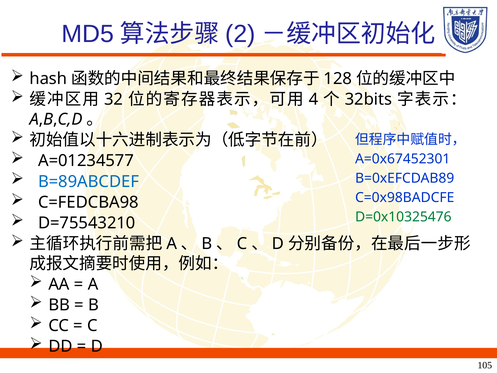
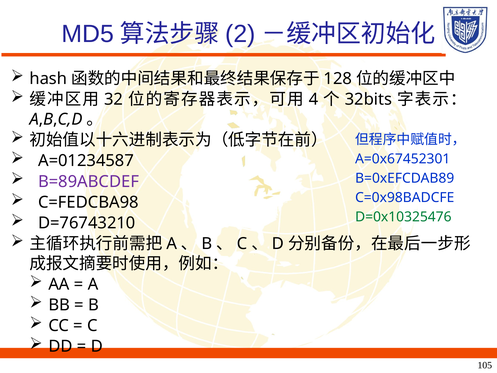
A=01234577: A=01234577 -> A=01234587
B=89ABCDEF colour: blue -> purple
D=75543210: D=75543210 -> D=76743210
